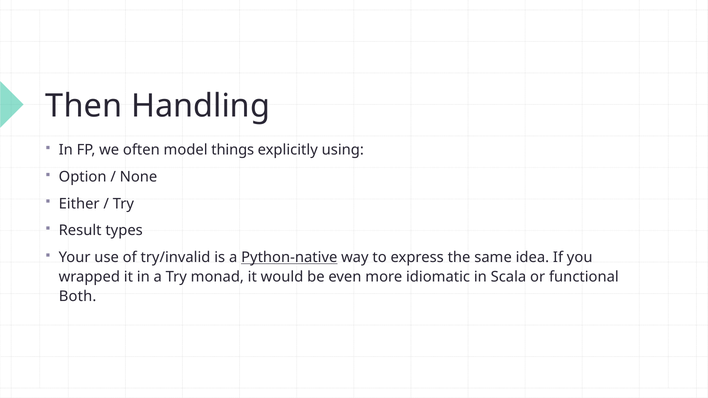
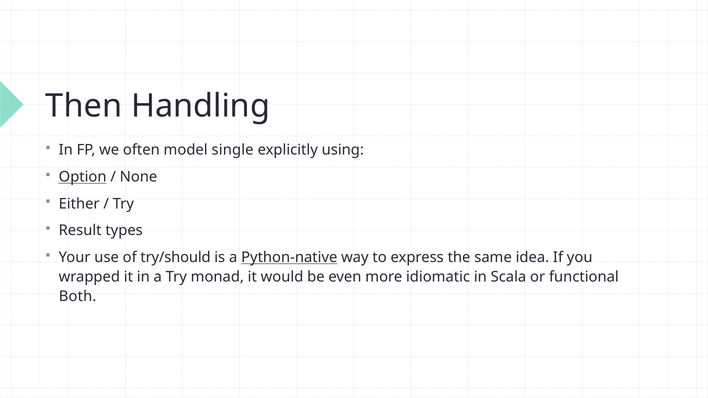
things: things -> single
Option underline: none -> present
try/invalid: try/invalid -> try/should
